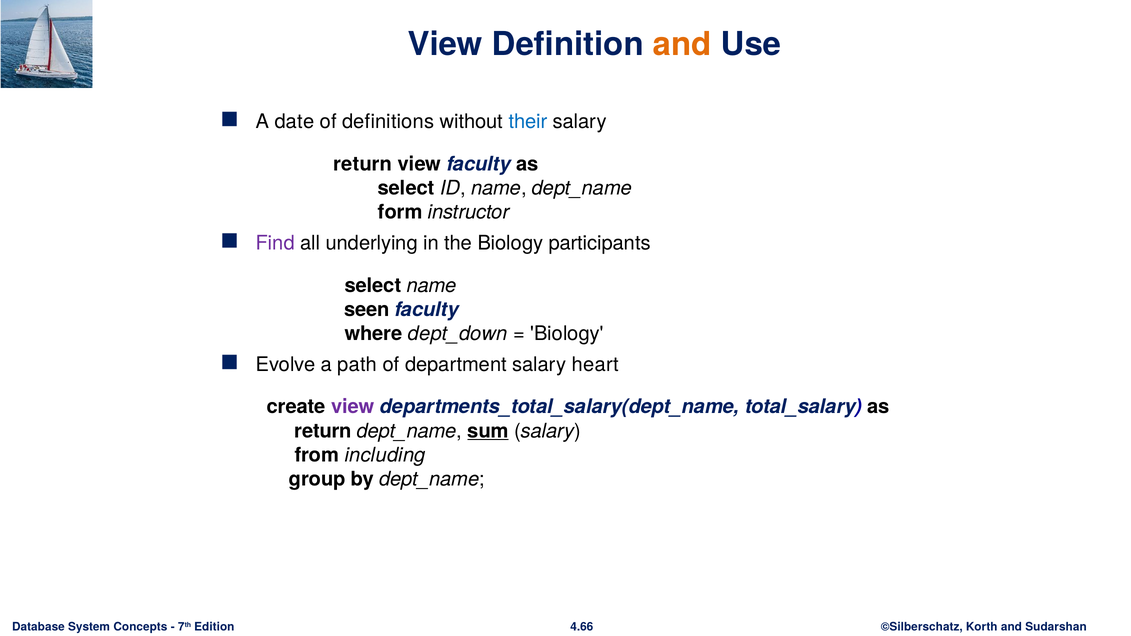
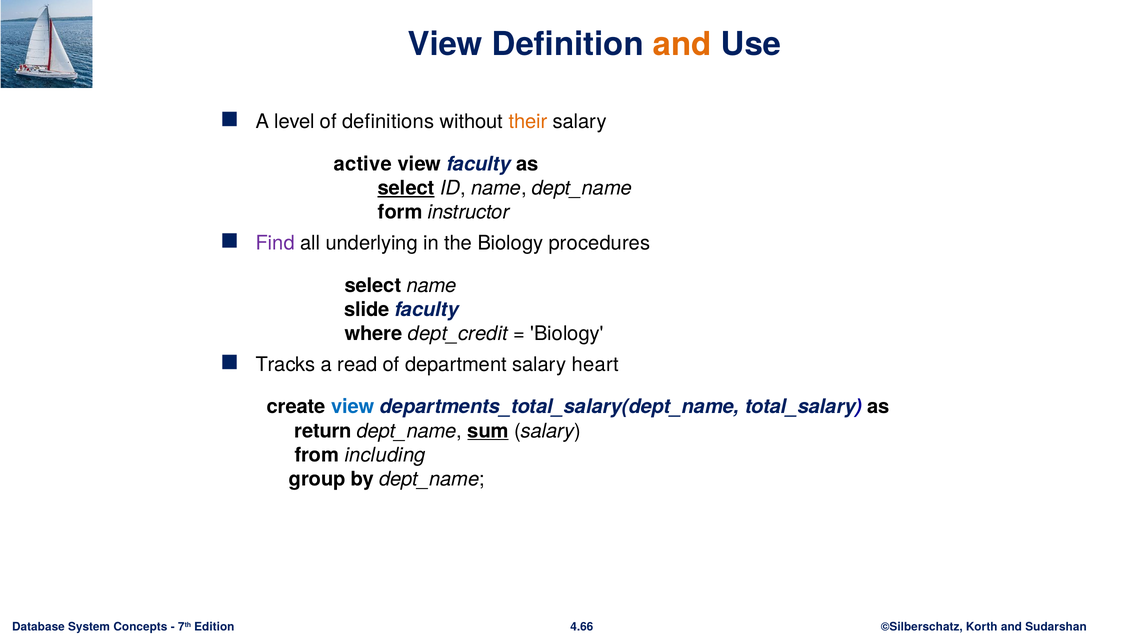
date: date -> level
their colour: blue -> orange
return at (363, 164): return -> active
select at (406, 188) underline: none -> present
participants: participants -> procedures
seen: seen -> slide
dept_down: dept_down -> dept_credit
Evolve: Evolve -> Tracks
path: path -> read
view at (353, 407) colour: purple -> blue
